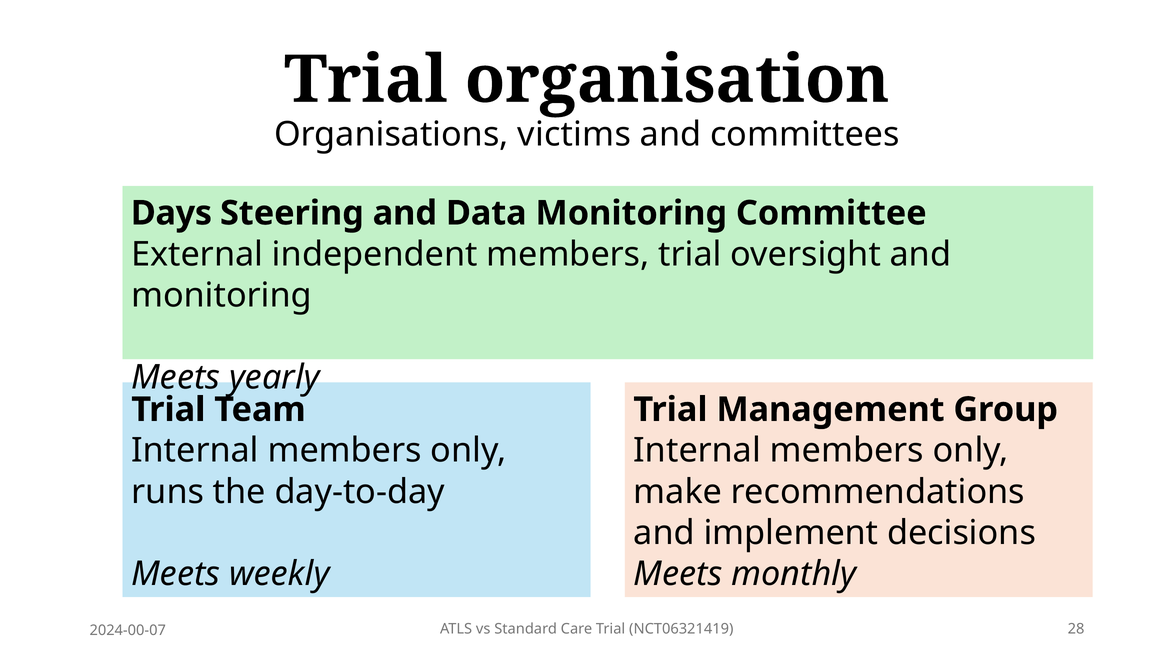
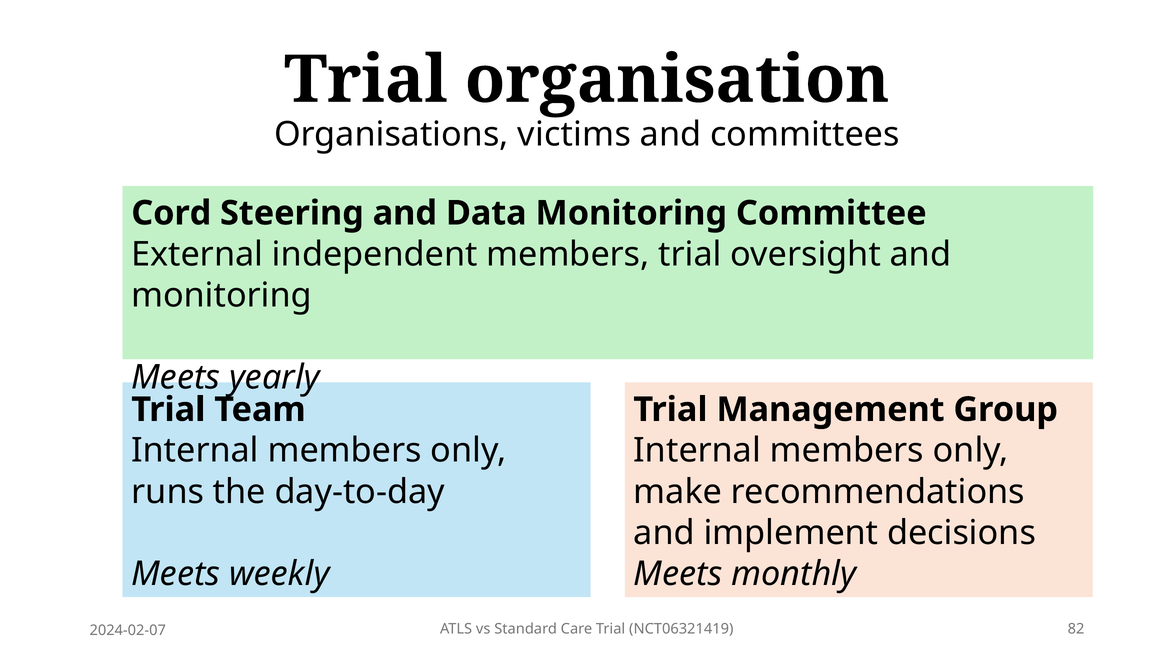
Days: Days -> Cord
28: 28 -> 82
2024-00-07: 2024-00-07 -> 2024-02-07
